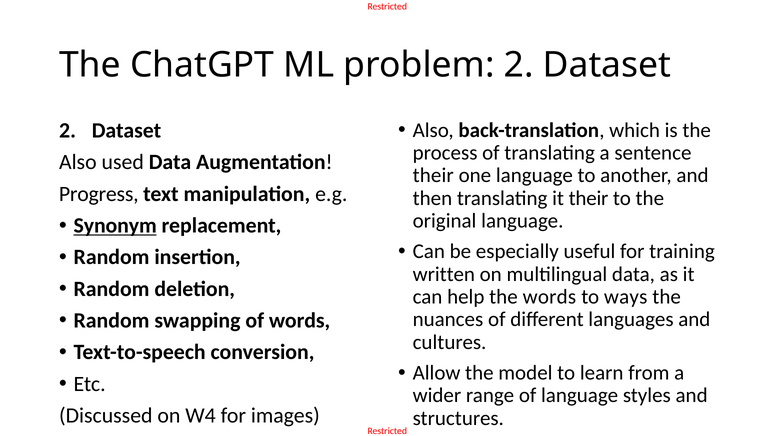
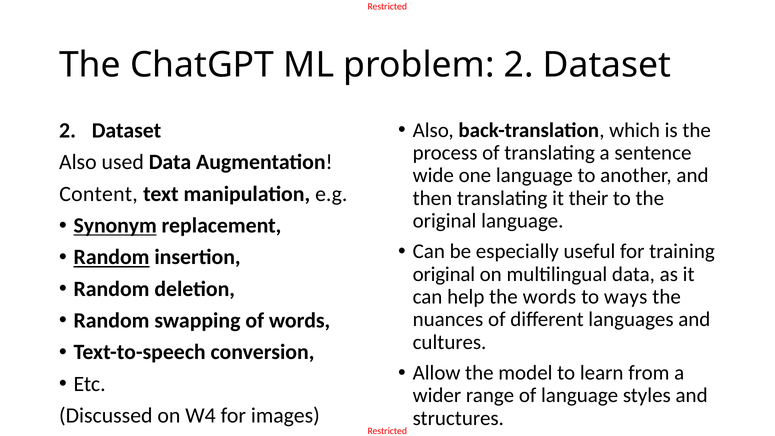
their at (433, 175): their -> wide
Progress: Progress -> Content
Random at (112, 257) underline: none -> present
written at (444, 274): written -> original
